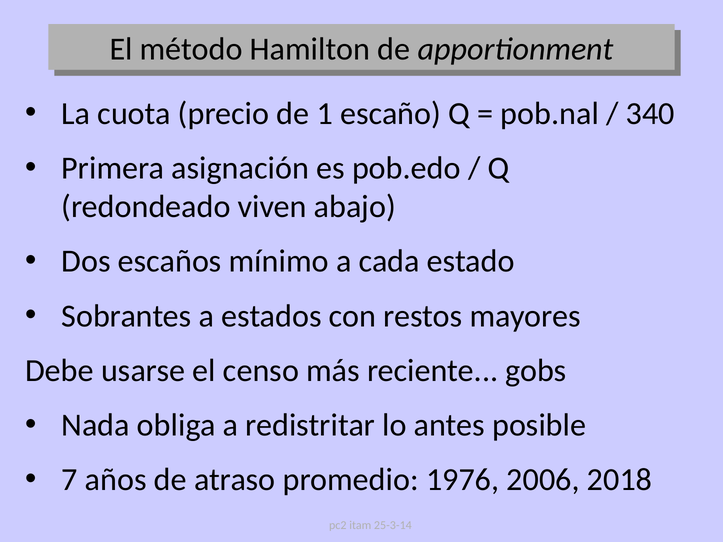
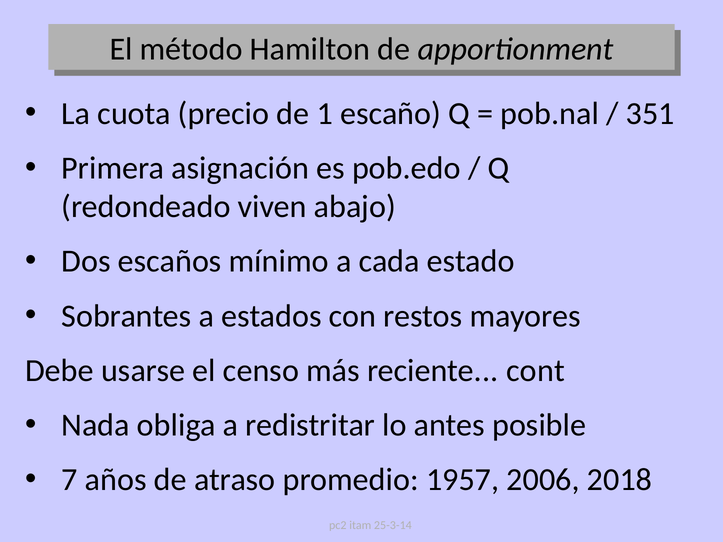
340: 340 -> 351
gobs: gobs -> cont
1976: 1976 -> 1957
